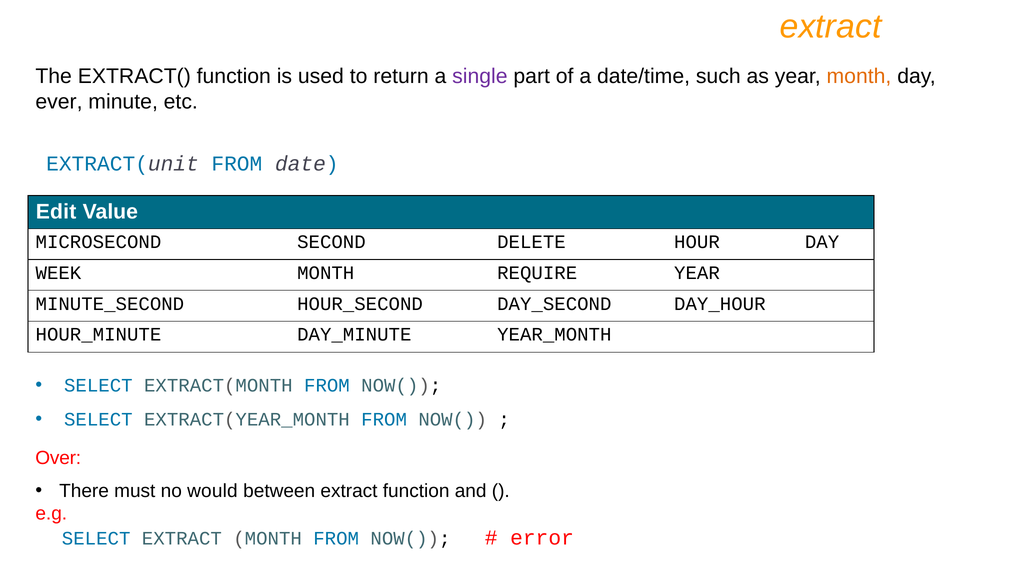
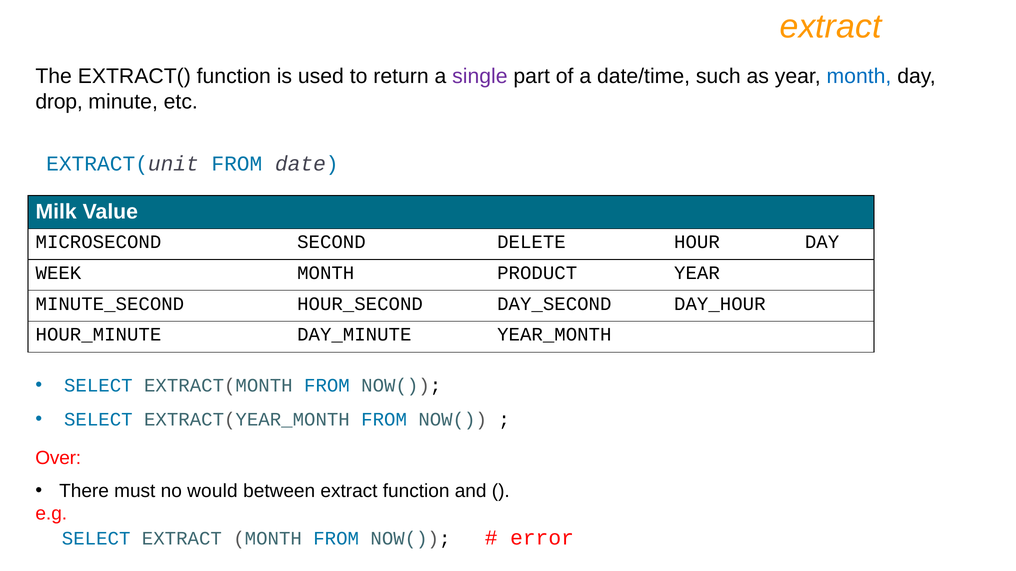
month at (859, 76) colour: orange -> blue
ever: ever -> drop
Edit: Edit -> Milk
REQUIRE: REQUIRE -> PRODUCT
